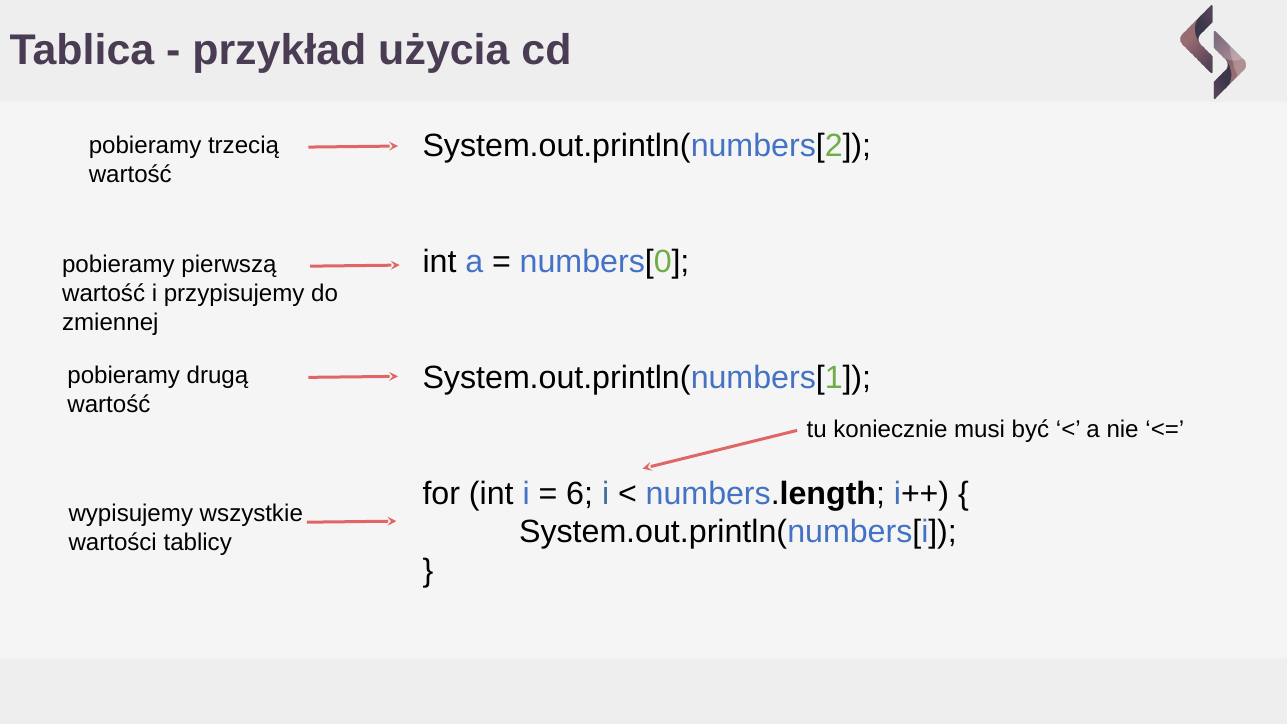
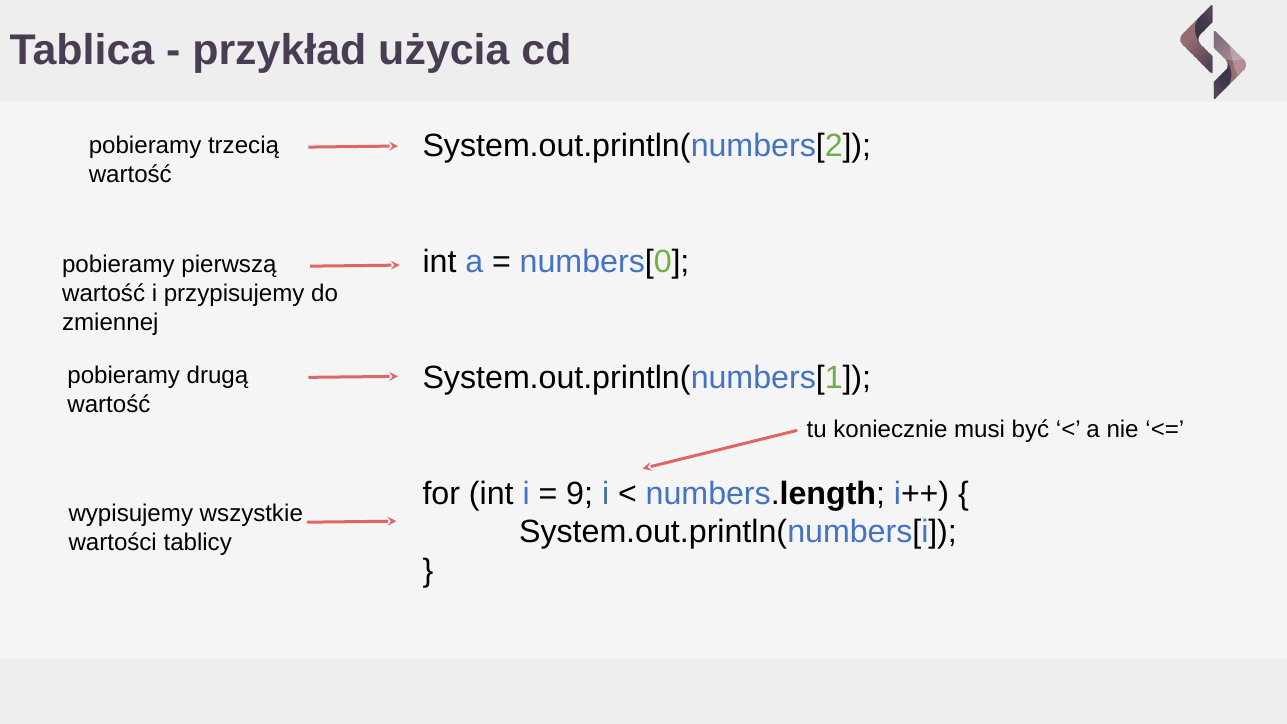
6: 6 -> 9
